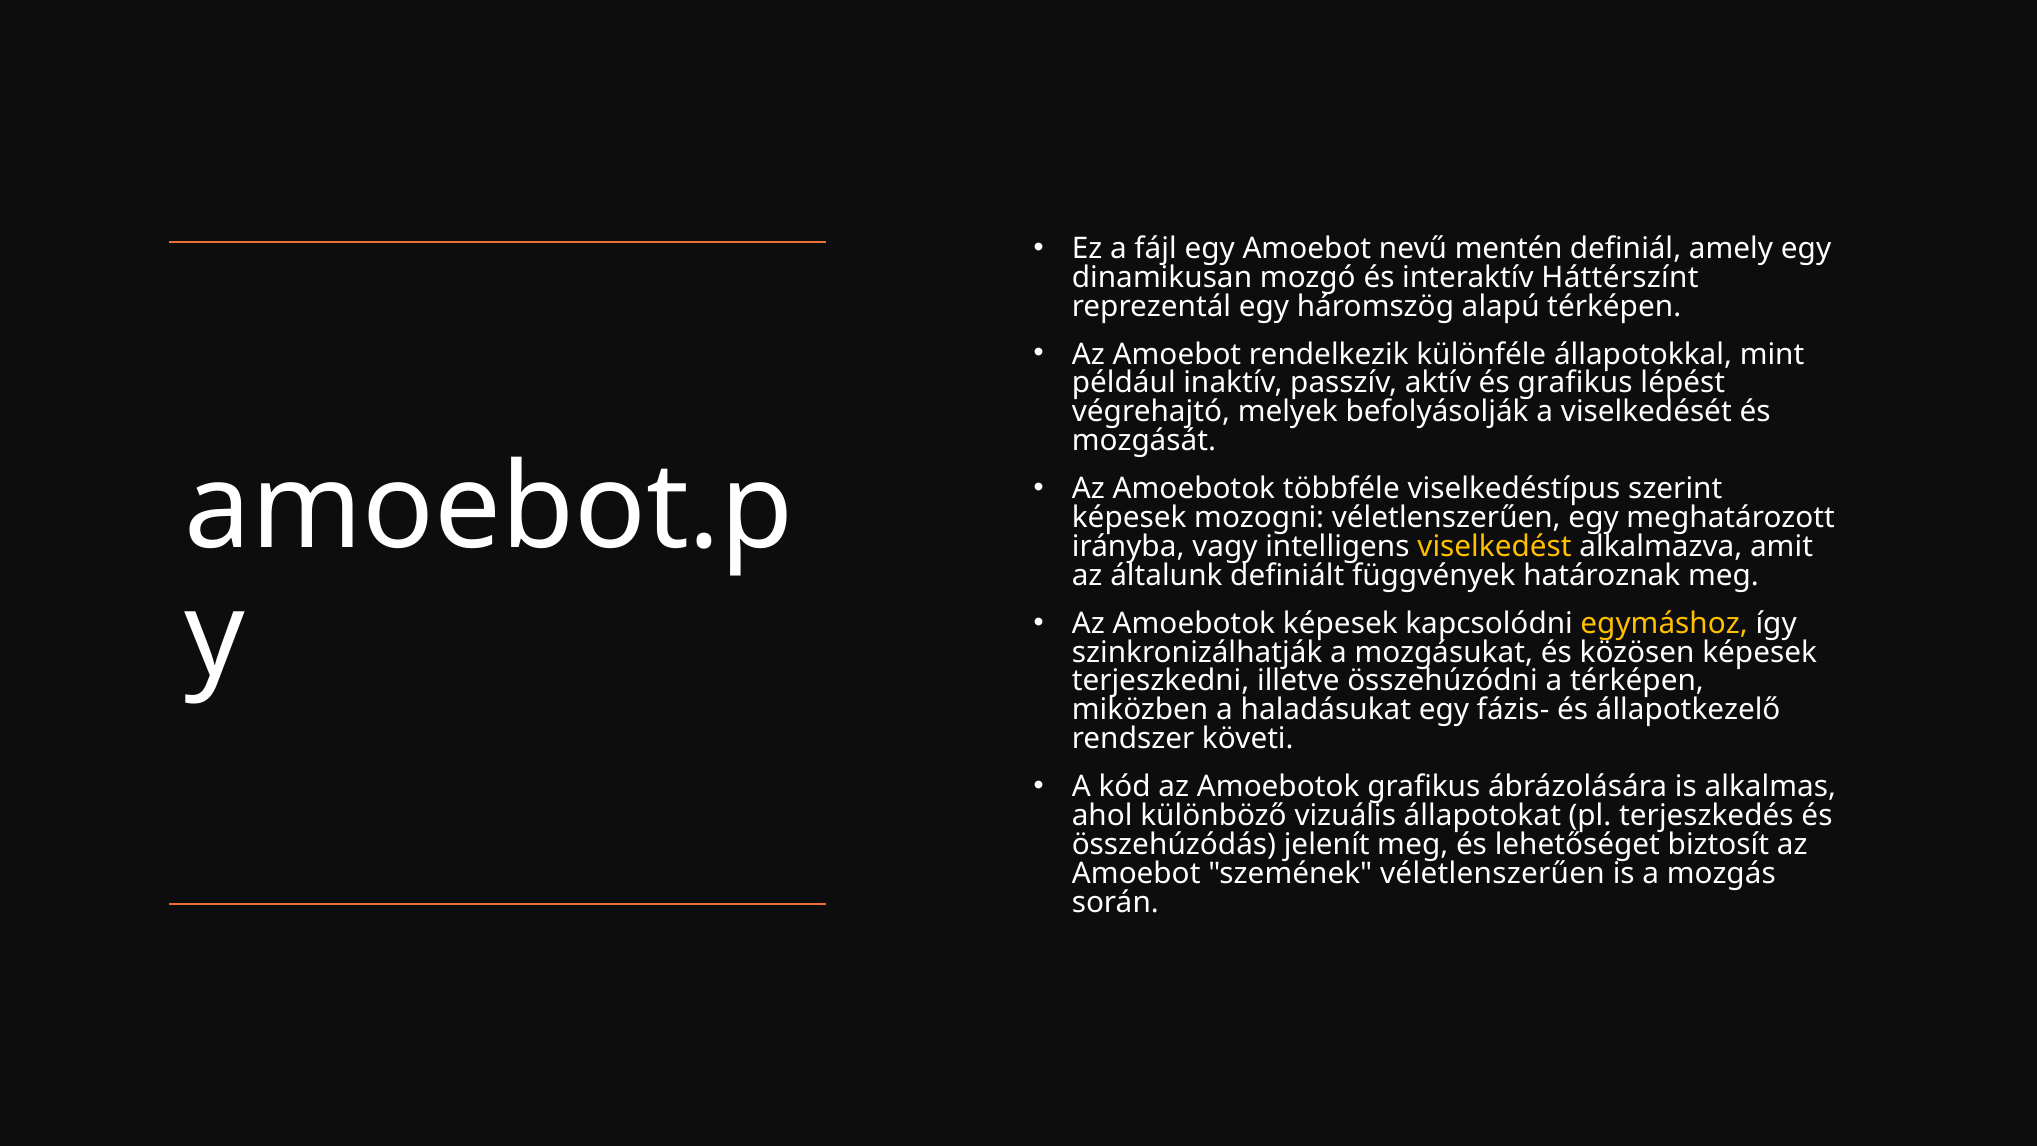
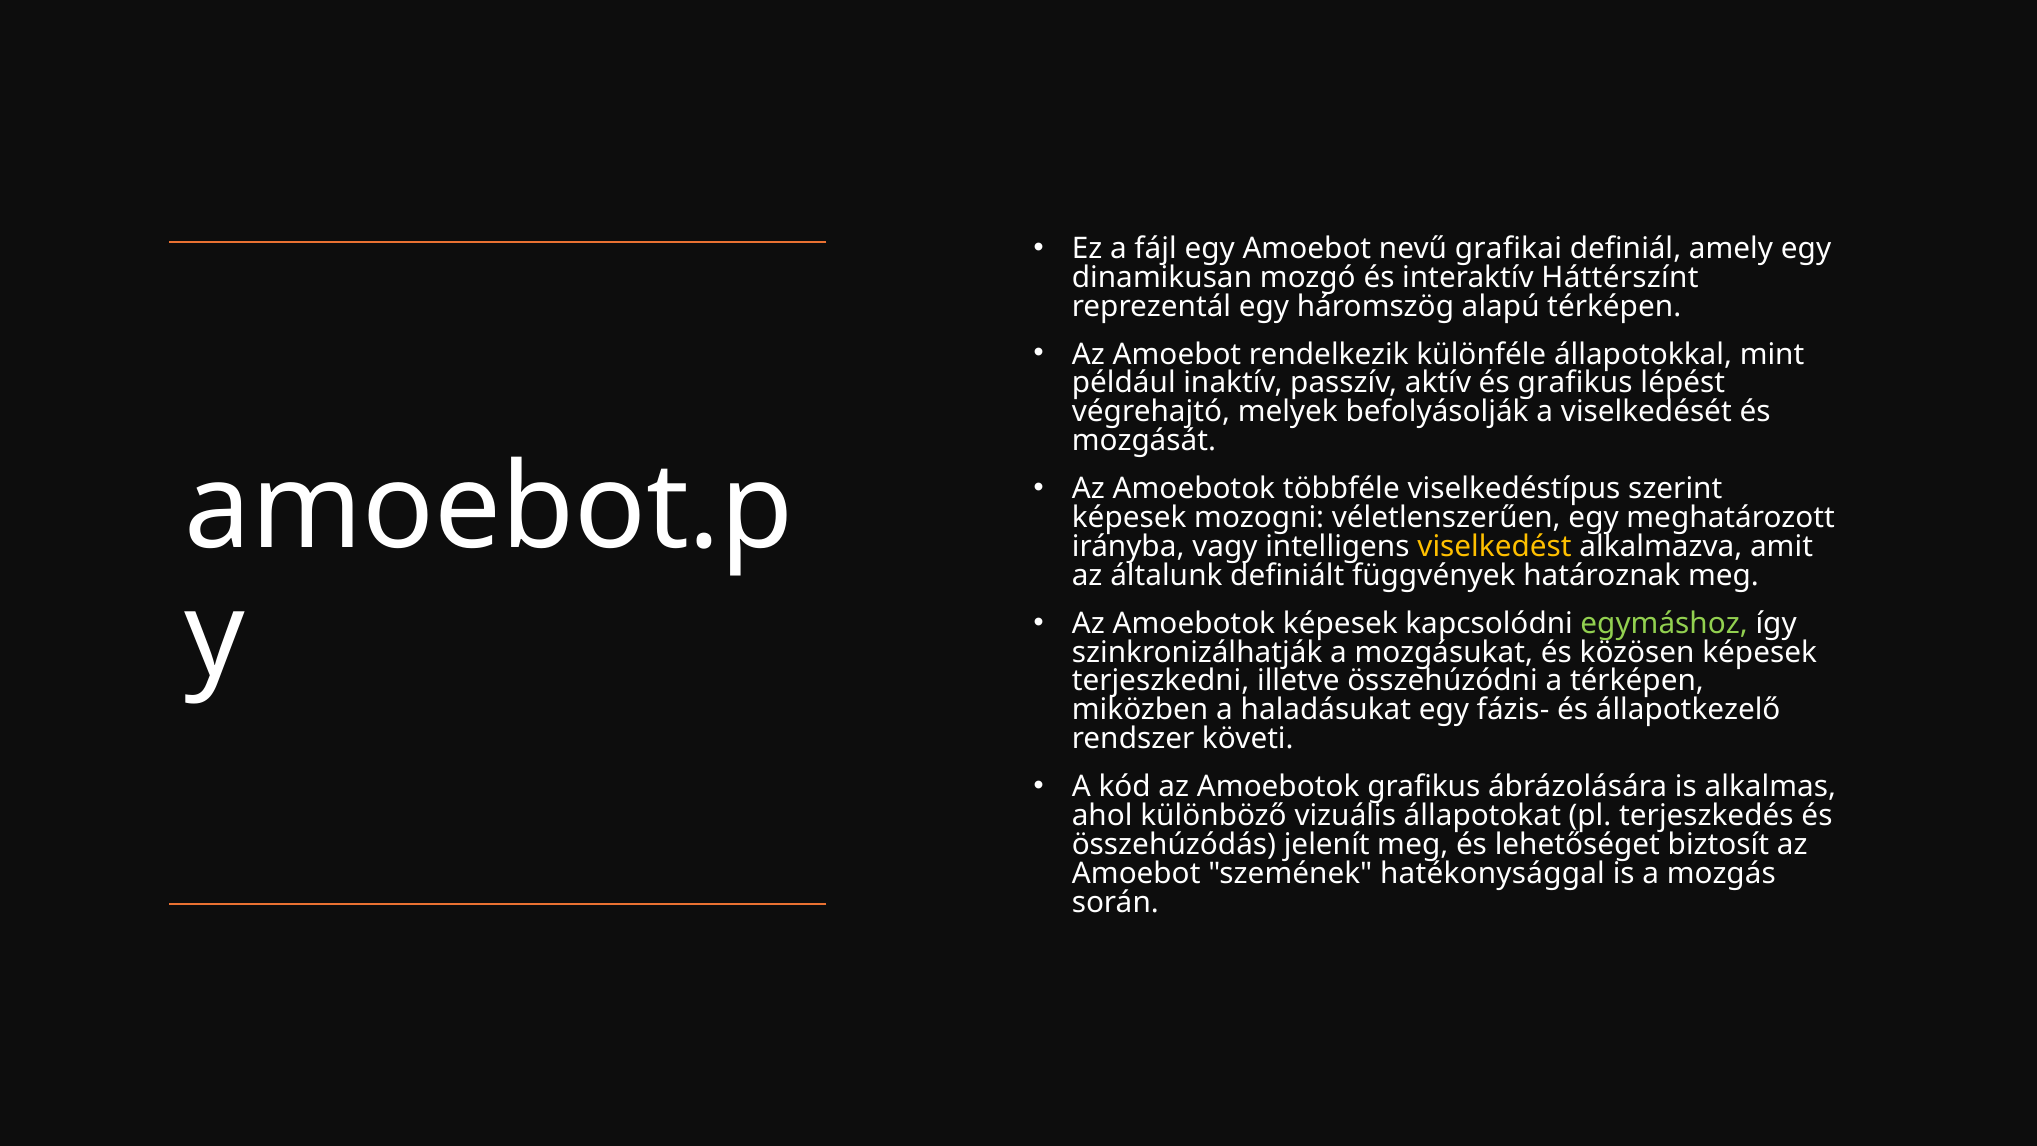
mentén: mentén -> grafikai
egymáshoz colour: yellow -> light green
szemének véletlenszerűen: véletlenszerűen -> hatékonysággal
